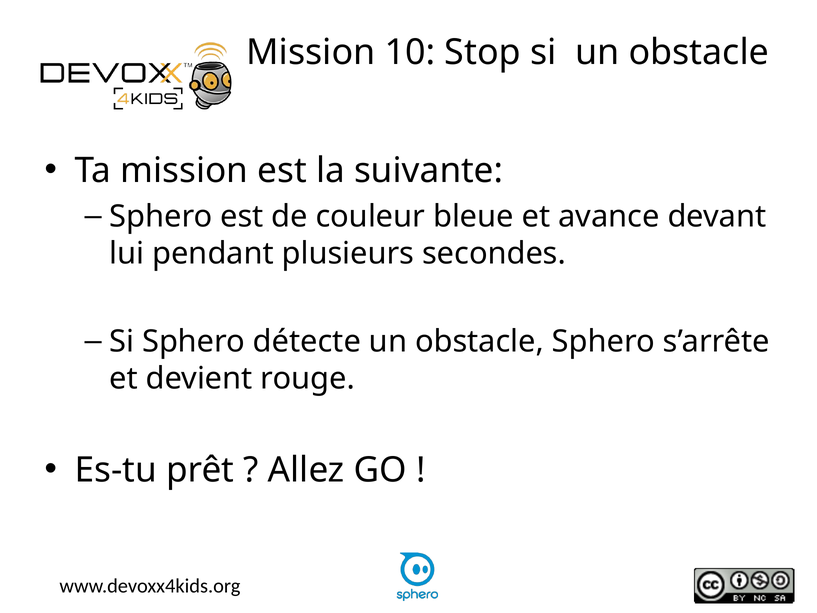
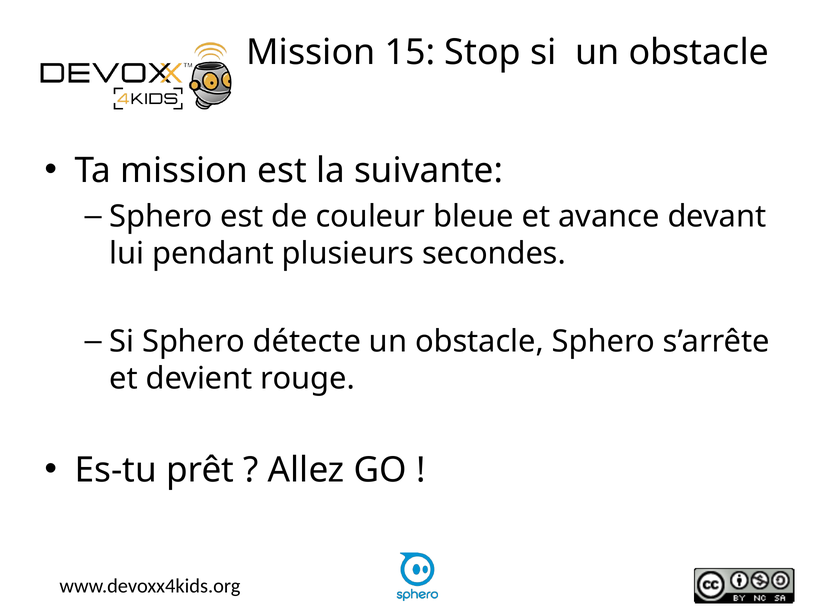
10: 10 -> 15
